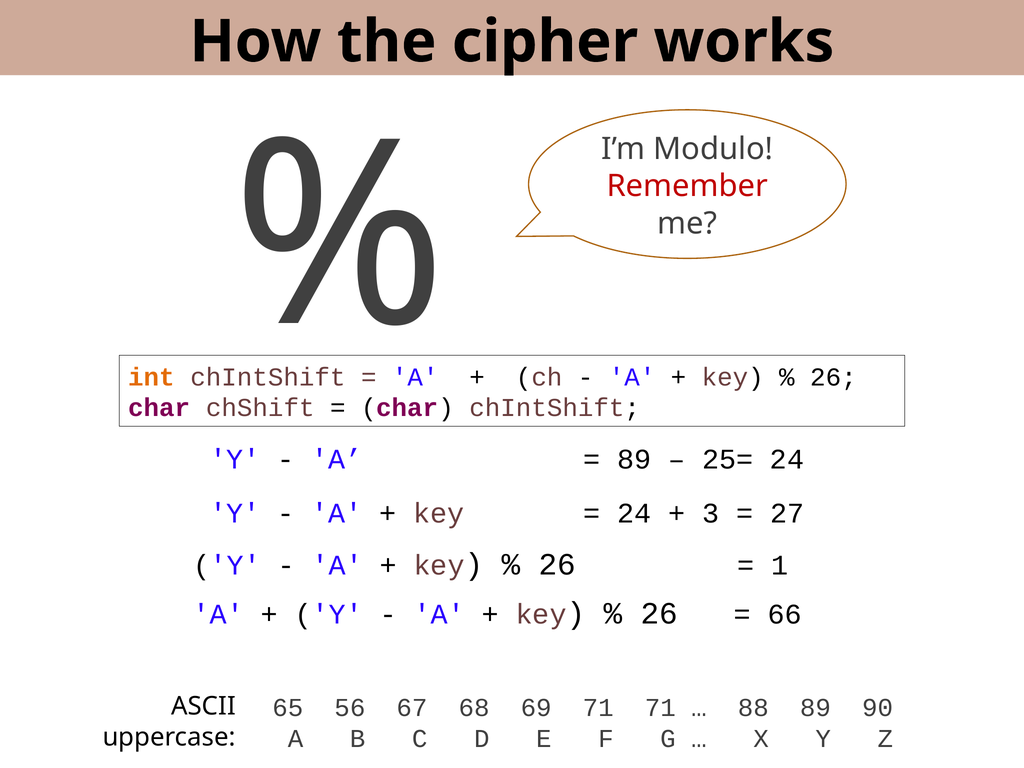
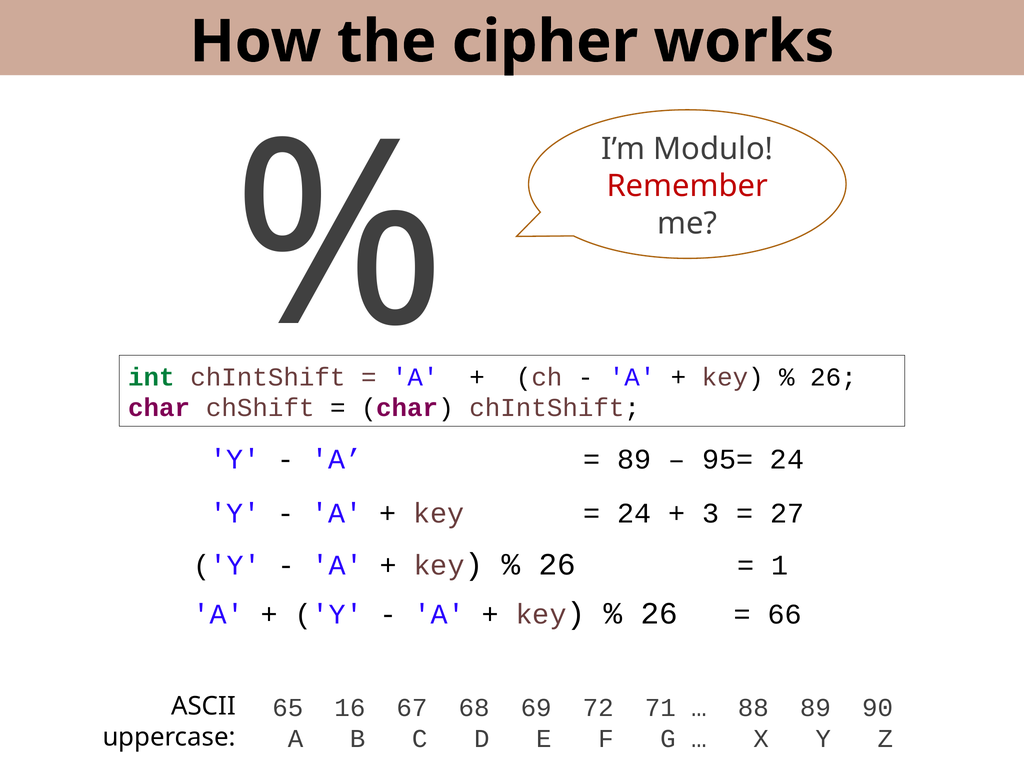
int colour: orange -> green
25=: 25= -> 95=
56: 56 -> 16
69 71: 71 -> 72
